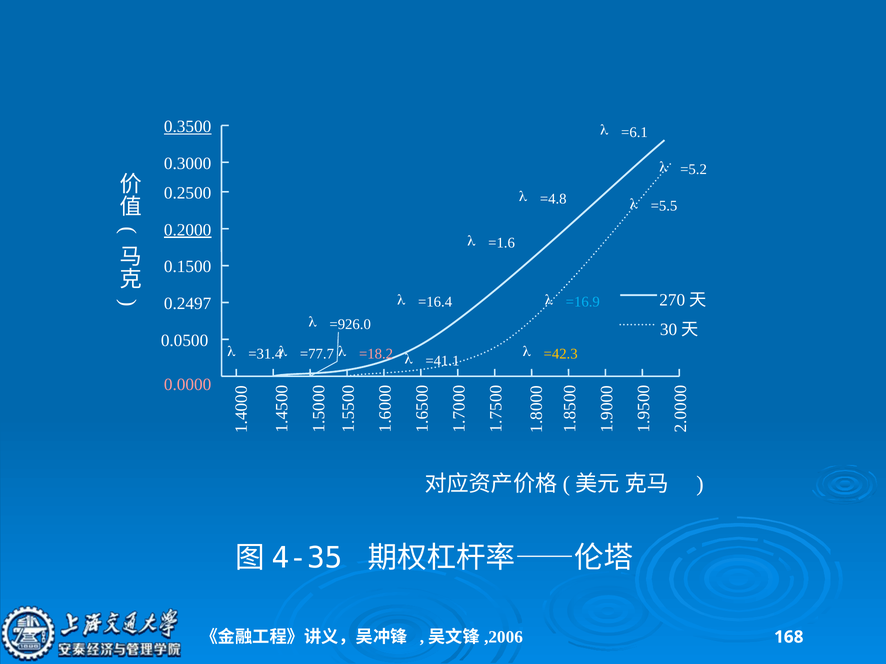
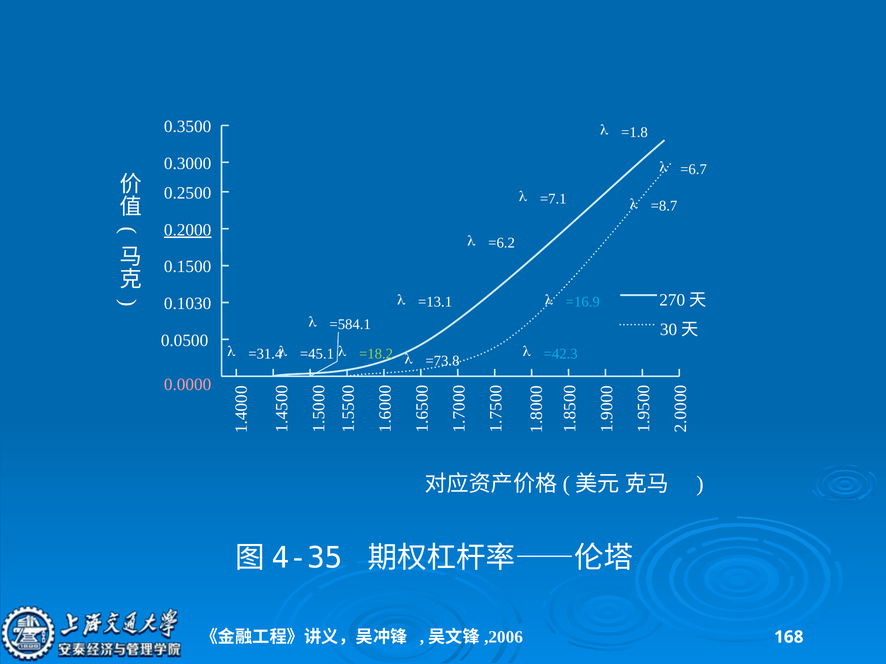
0.3500 underline: present -> none
=6.1: =6.1 -> =1.8
=5.2: =5.2 -> =6.7
=4.8: =4.8 -> =7.1
=5.5: =5.5 -> =8.7
=1.6: =1.6 -> =6.2
=16.4: =16.4 -> =13.1
0.2497: 0.2497 -> 0.1030
=926.0: =926.0 -> =584.1
=77.7: =77.7 -> =45.1
=18.2 colour: pink -> light green
=42.3 colour: yellow -> light blue
=41.1: =41.1 -> =73.8
